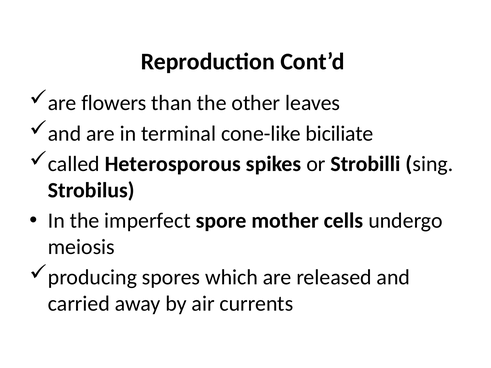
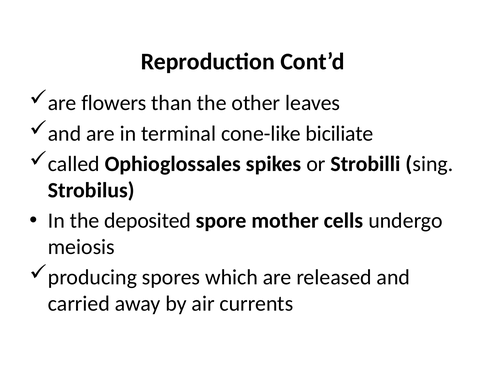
Heterosporous: Heterosporous -> Ophioglossales
imperfect: imperfect -> deposited
